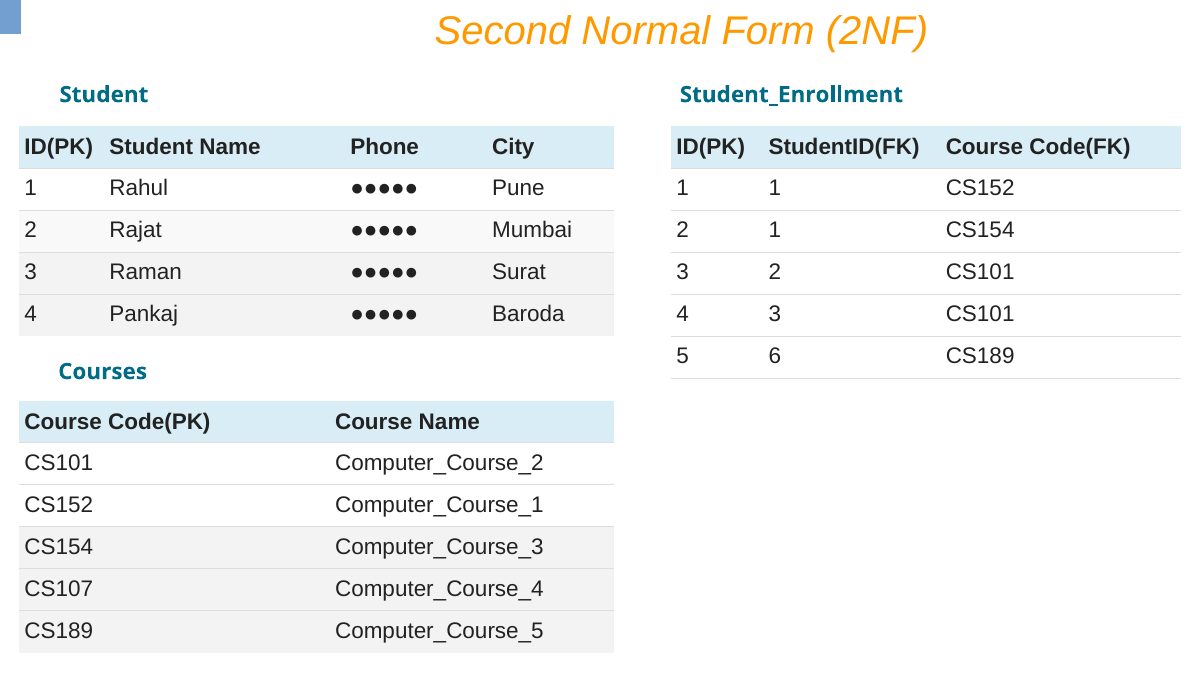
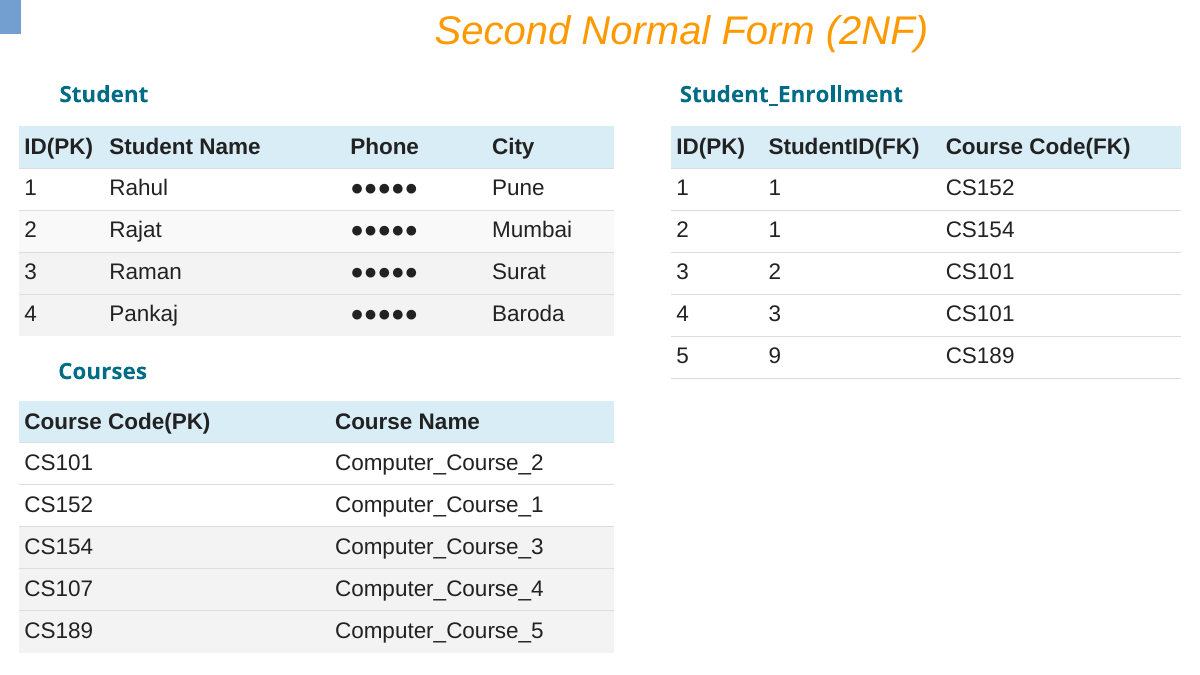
6: 6 -> 9
